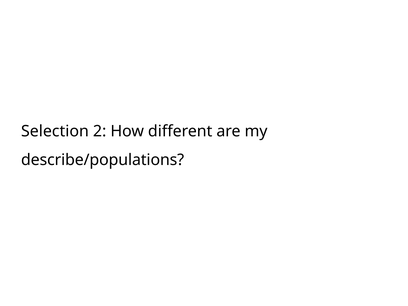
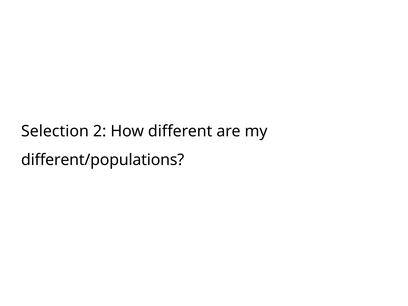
describe/populations: describe/populations -> different/populations
